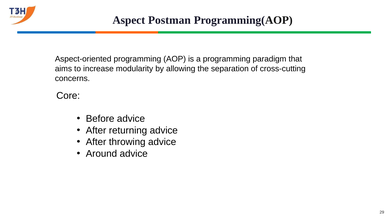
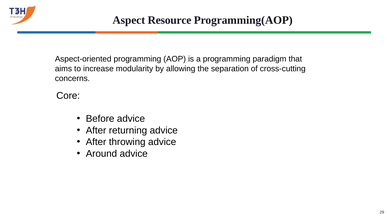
Postman: Postman -> Resource
